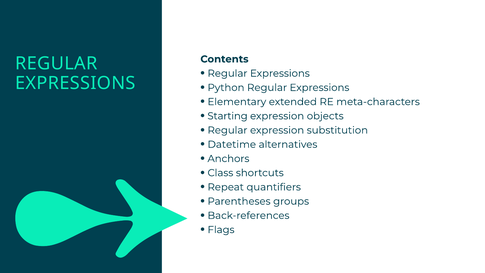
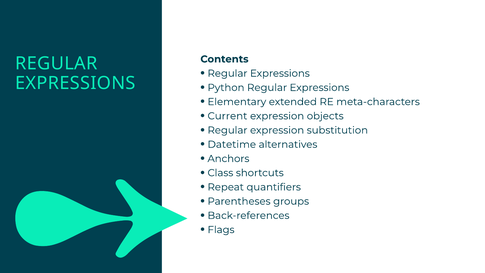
Starting: Starting -> Current
